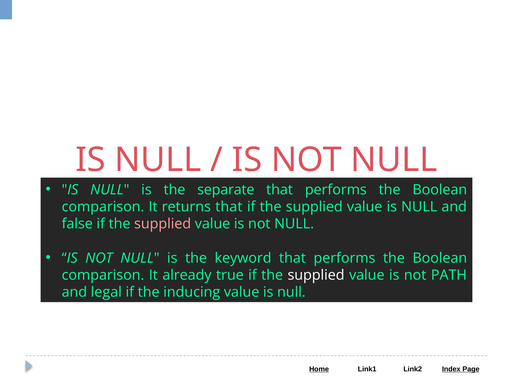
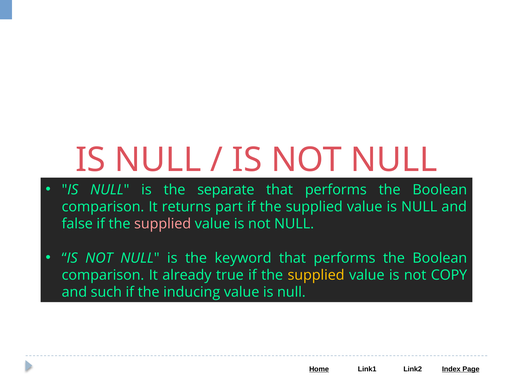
returns that: that -> part
supplied at (316, 276) colour: white -> yellow
PATH: PATH -> COPY
legal: legal -> such
